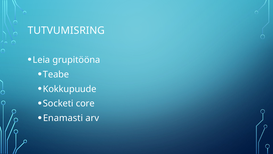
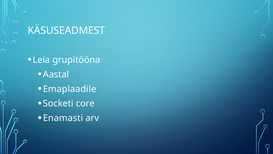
TUTVUMISRING: TUTVUMISRING -> KÄSUSEADMEST
Teabe: Teabe -> Aastal
Kokkupuude: Kokkupuude -> Emaplaadile
